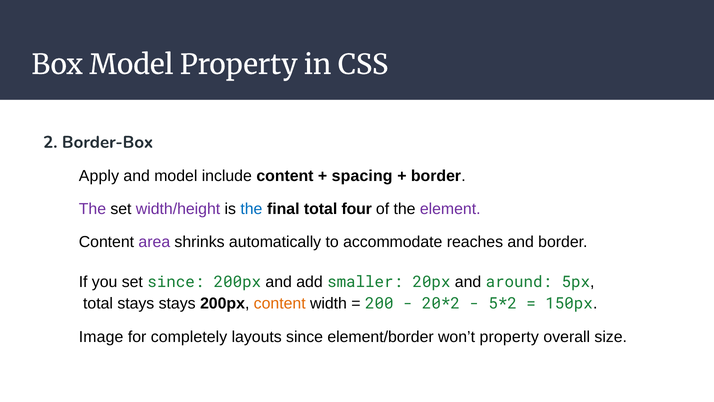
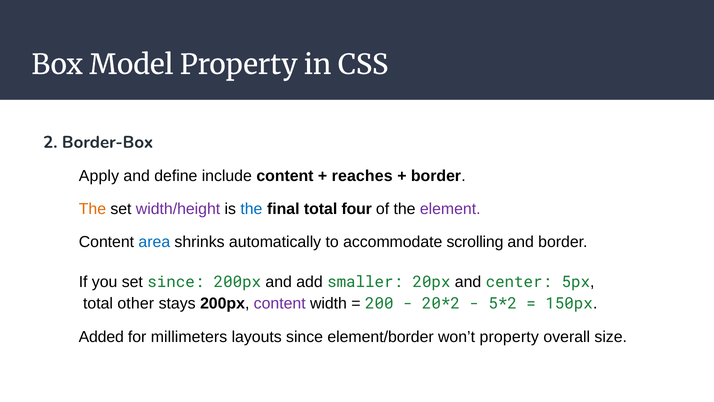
and model: model -> define
spacing: spacing -> reaches
The at (92, 209) colour: purple -> orange
area colour: purple -> blue
reaches: reaches -> scrolling
around: around -> center
total stays: stays -> other
content at (280, 303) colour: orange -> purple
Image: Image -> Added
completely: completely -> millimeters
